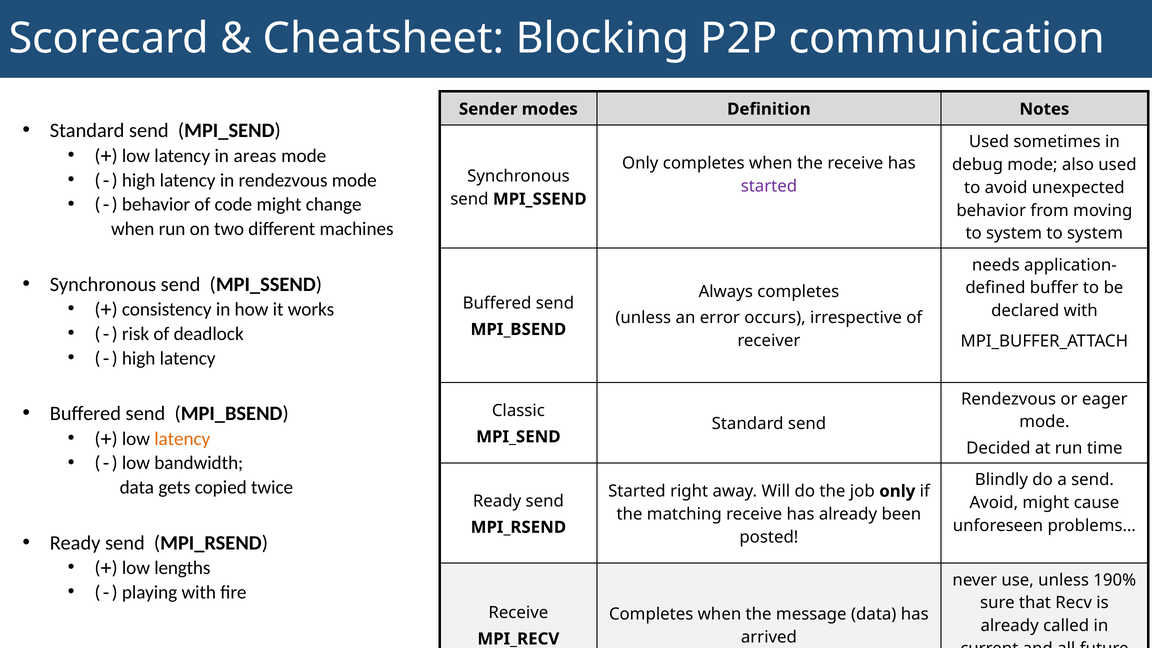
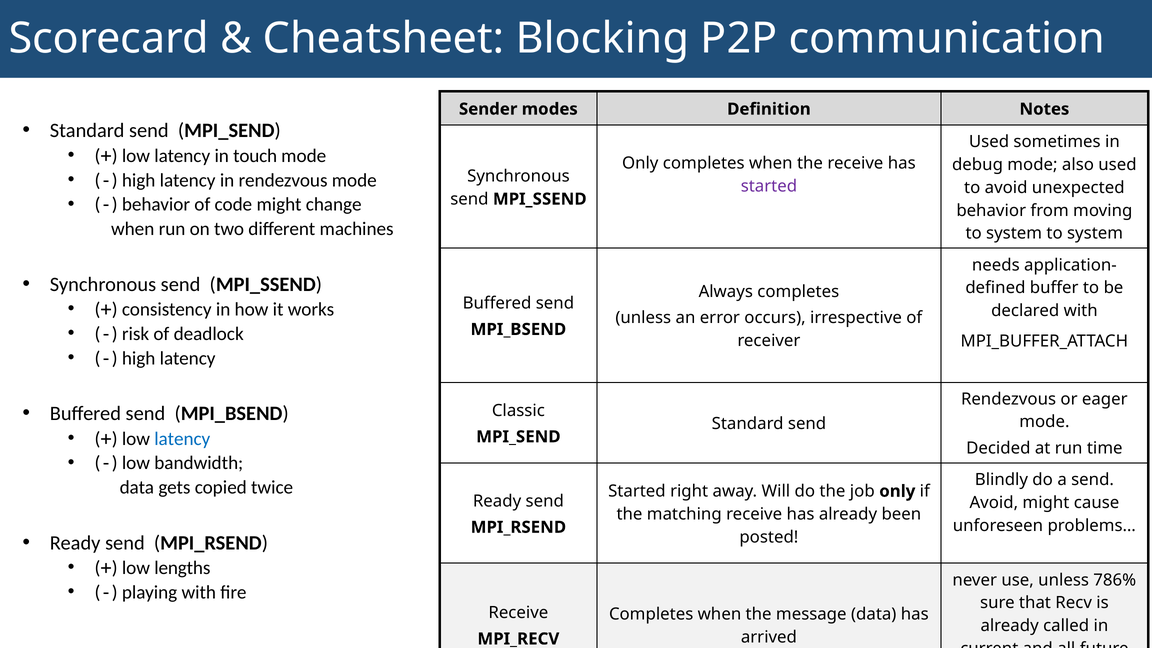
areas: areas -> touch
latency at (182, 439) colour: orange -> blue
190%: 190% -> 786%
